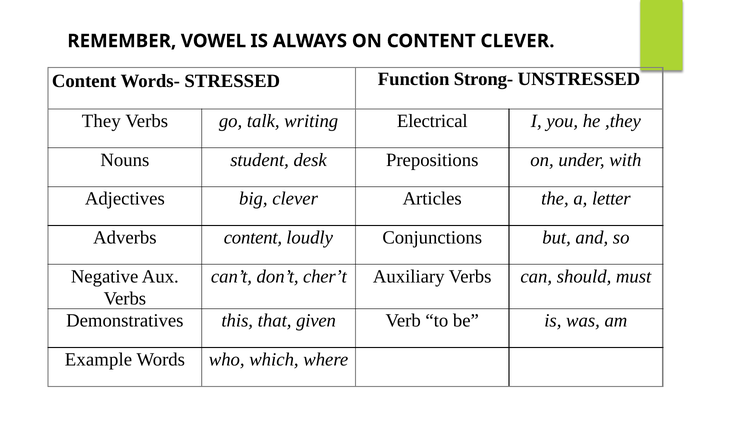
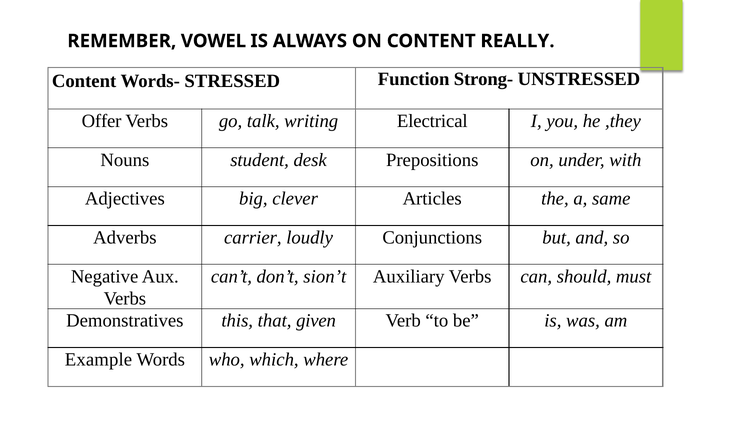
CONTENT CLEVER: CLEVER -> REALLY
They: They -> Offer
letter: letter -> same
Adverbs content: content -> carrier
cher’t: cher’t -> sion’t
